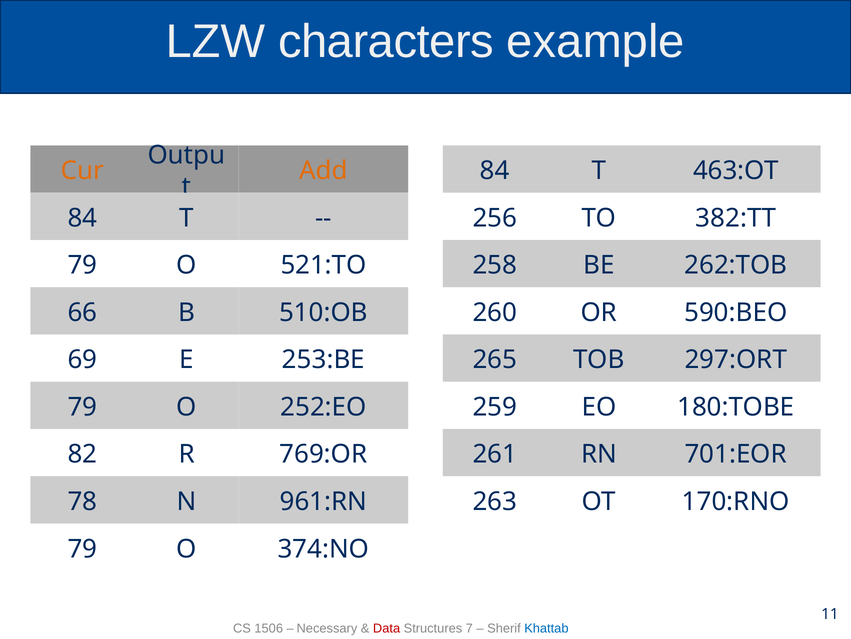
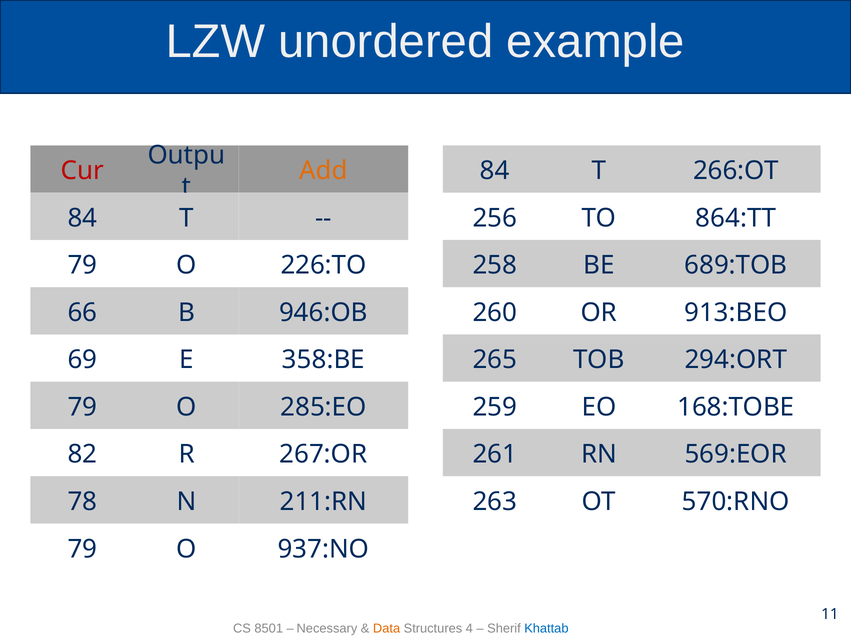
characters: characters -> unordered
Cur colour: orange -> red
463:OT: 463:OT -> 266:OT
382:TT: 382:TT -> 864:TT
521:TO: 521:TO -> 226:TO
262:TOB: 262:TOB -> 689:TOB
510:OB: 510:OB -> 946:OB
590:BEO: 590:BEO -> 913:BEO
253:BE: 253:BE -> 358:BE
297:ORT: 297:ORT -> 294:ORT
252:EO: 252:EO -> 285:EO
180:TOBE: 180:TOBE -> 168:TOBE
769:OR: 769:OR -> 267:OR
701:EOR: 701:EOR -> 569:EOR
961:RN: 961:RN -> 211:RN
170:RNO: 170:RNO -> 570:RNO
374:NO: 374:NO -> 937:NO
1506: 1506 -> 8501
Data colour: red -> orange
7: 7 -> 4
